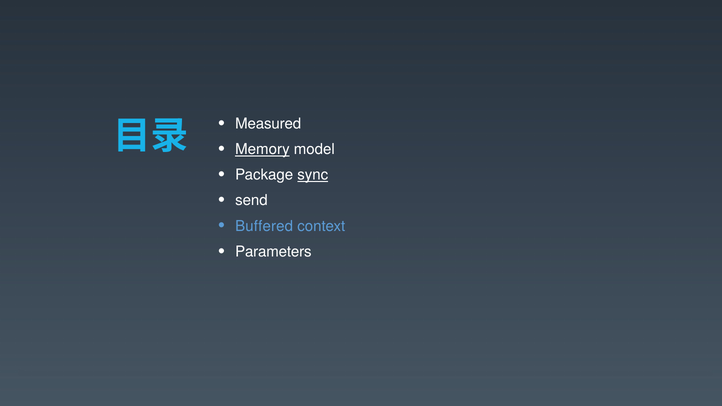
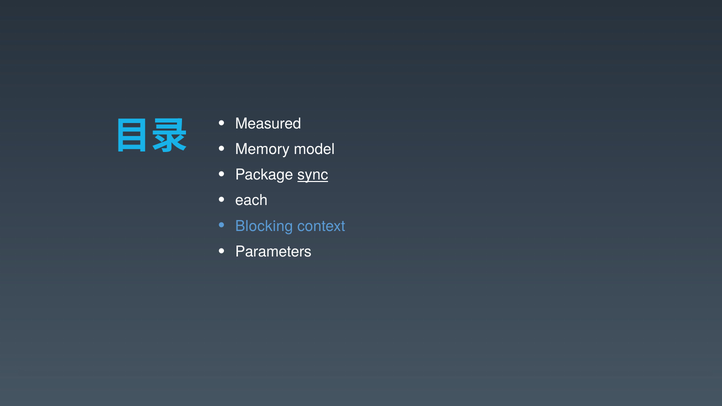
Memory underline: present -> none
send: send -> each
Buffered: Buffered -> Blocking
